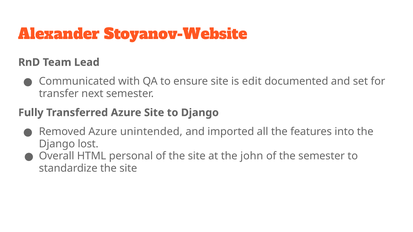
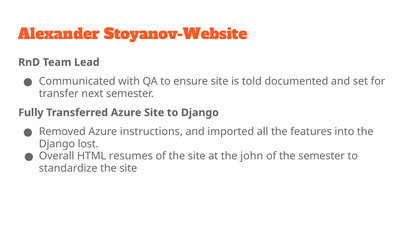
edit: edit -> told
unintended: unintended -> instructions
personal: personal -> resumes
